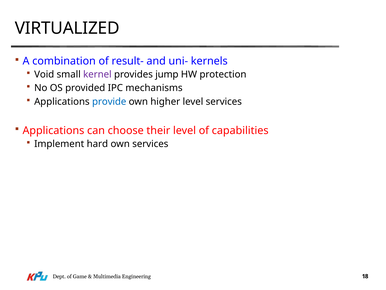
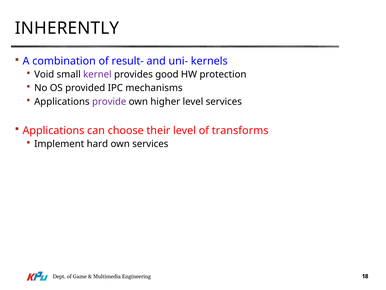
VIRTUALIZED: VIRTUALIZED -> INHERENTLY
jump: jump -> good
provide colour: blue -> purple
capabilities: capabilities -> transforms
